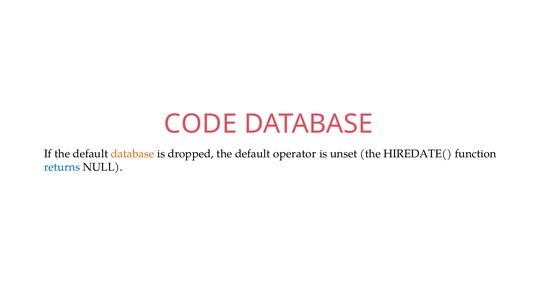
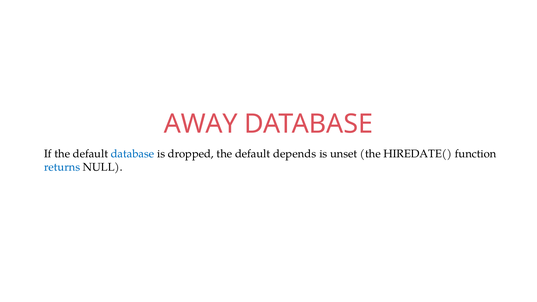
CODE: CODE -> AWAY
database at (133, 154) colour: orange -> blue
operator: operator -> depends
